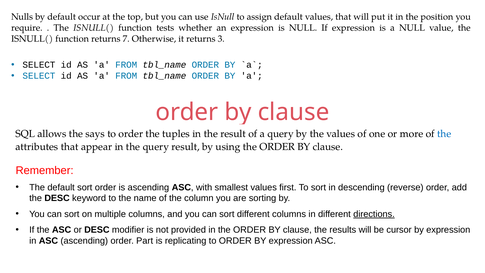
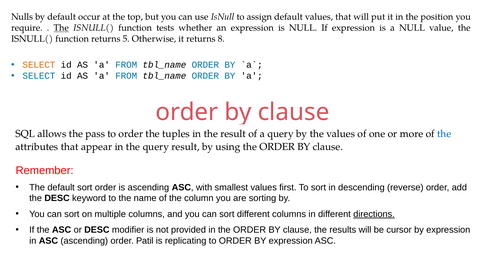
The at (61, 28) underline: none -> present
7: 7 -> 5
3: 3 -> 8
SELECT at (39, 65) colour: black -> orange
says: says -> pass
Part: Part -> Patil
